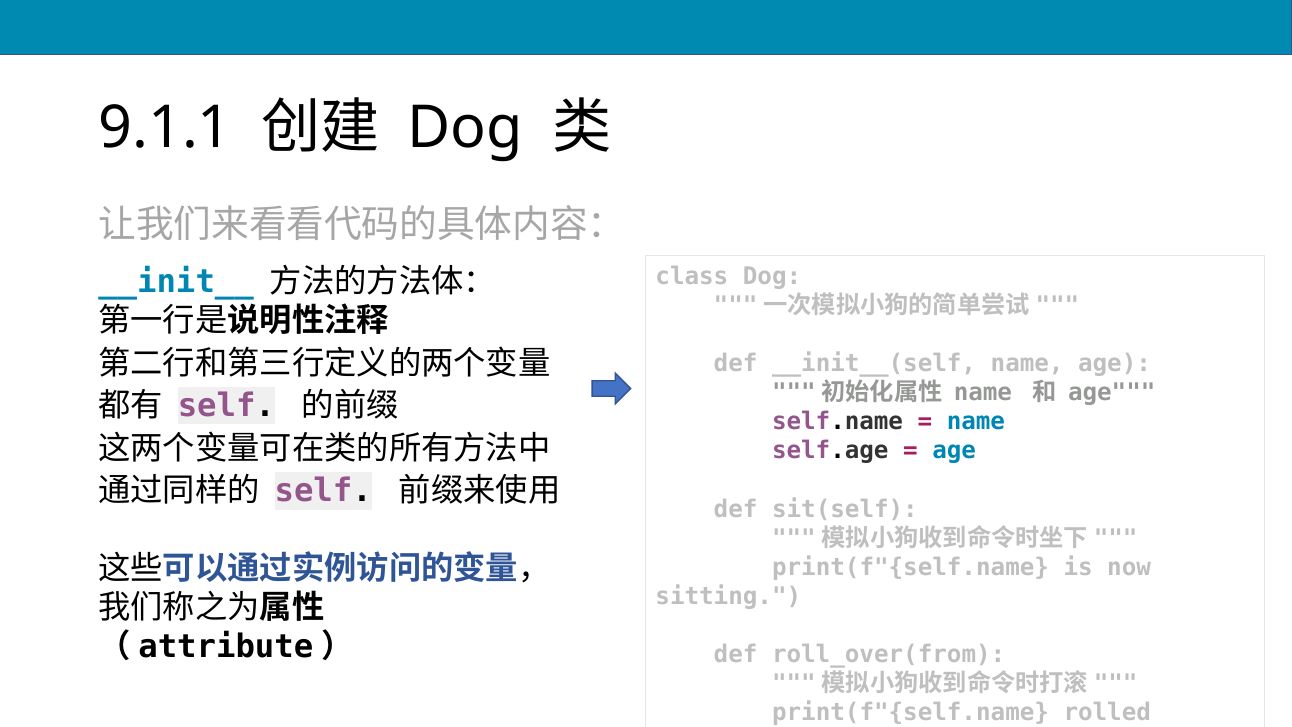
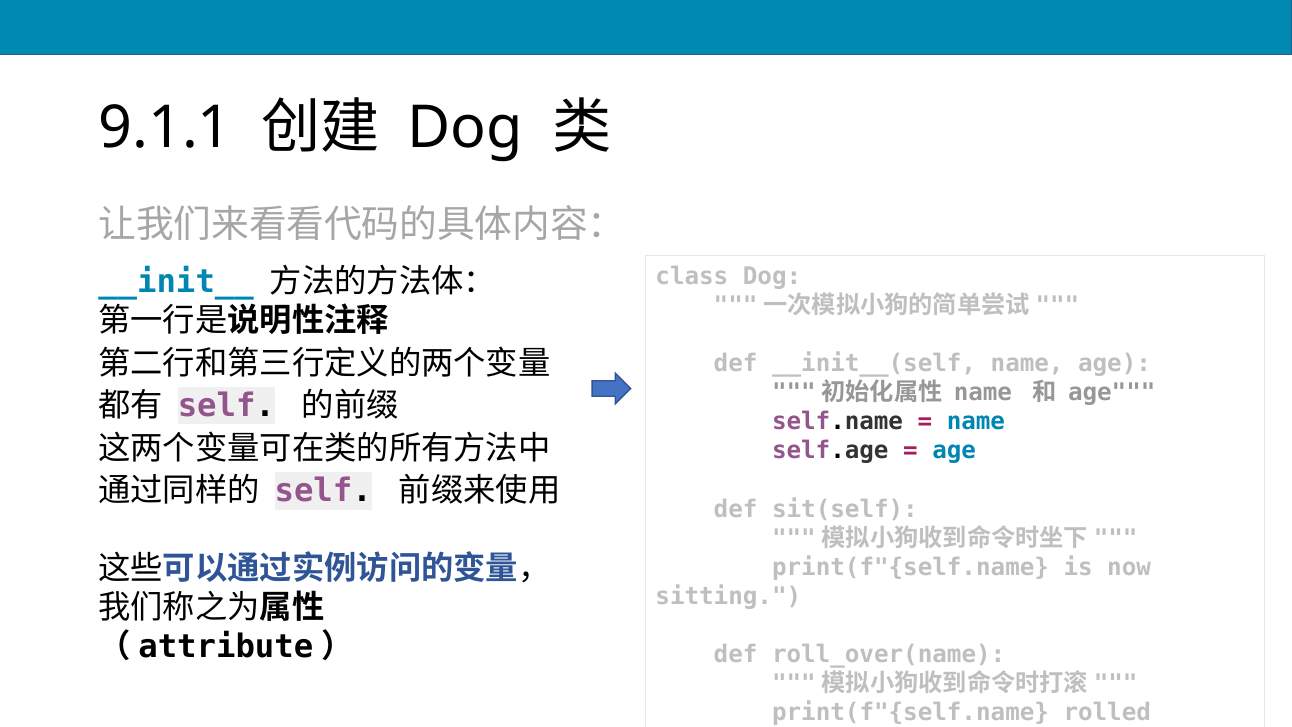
roll_over(from: roll_over(from -> roll_over(name
